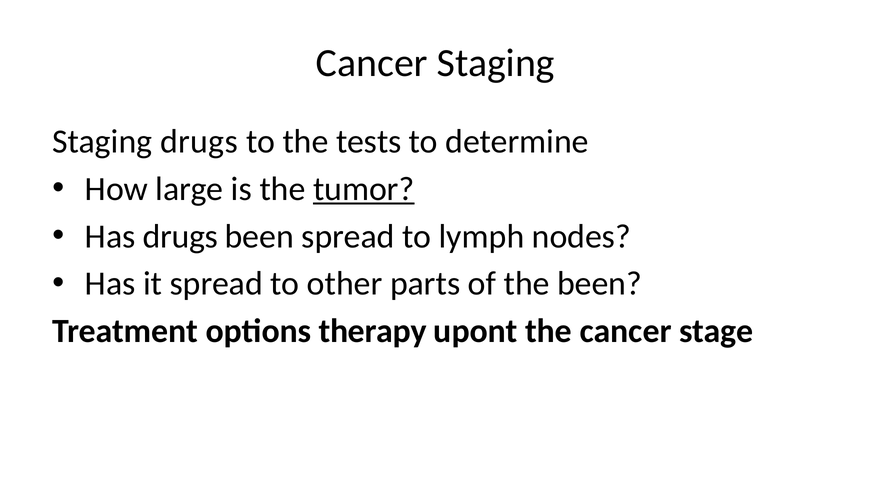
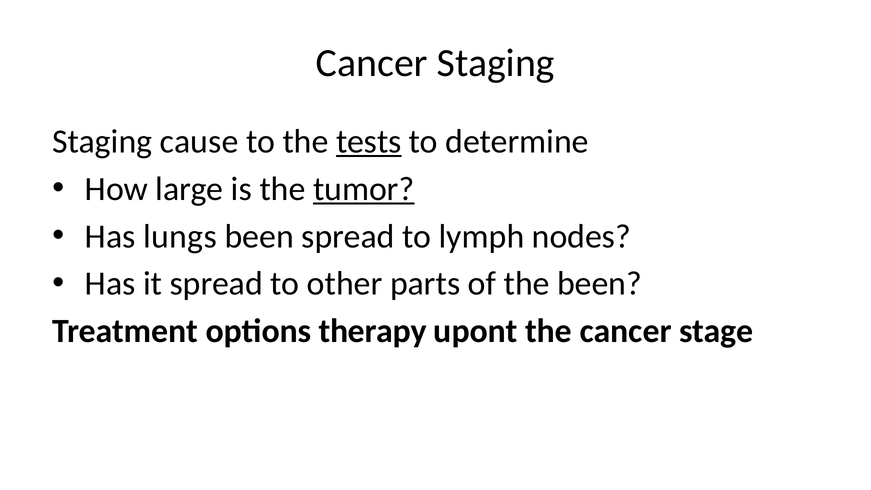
Staging drugs: drugs -> cause
tests underline: none -> present
Has drugs: drugs -> lungs
